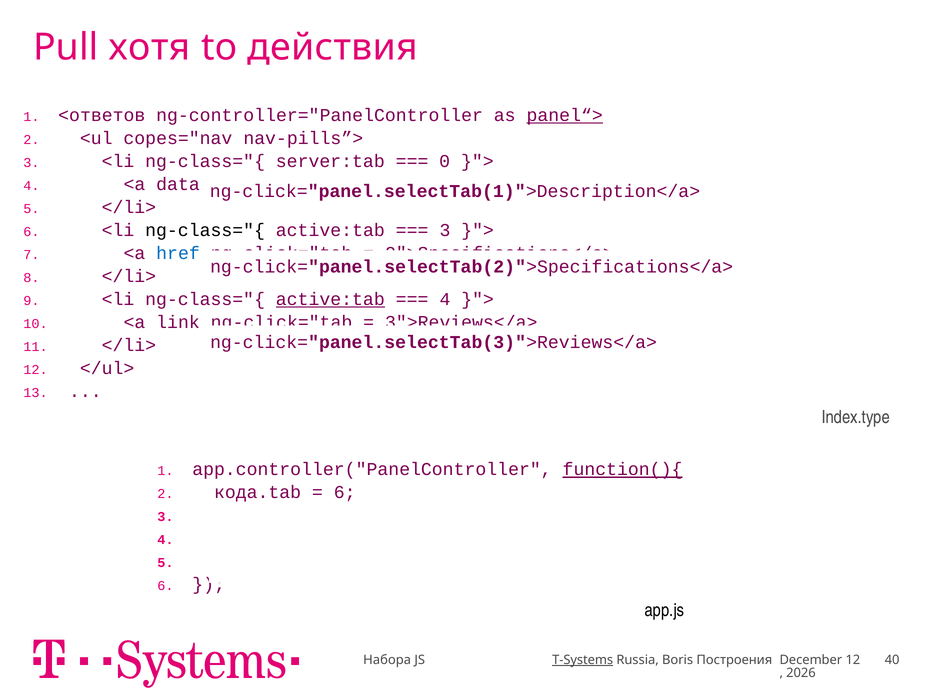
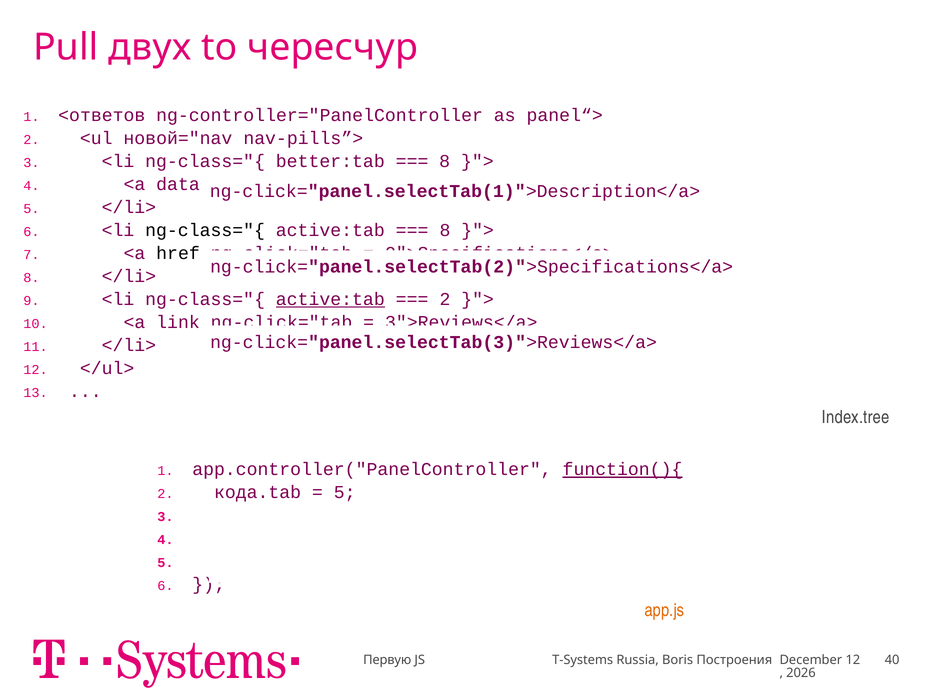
хотя: хотя -> двух
действия: действия -> чересчур
panel“> underline: present -> none
copes="nav: copes="nav -> новой="nav
server:tab: server:tab -> better:tab
0 at (445, 161): 0 -> 8
3 at (445, 230): 3 -> 8
href colour: blue -> black
4 at (445, 299): 4 -> 2
Index.type: Index.type -> Index.tree
6 at (345, 492): 6 -> 5
app.js colour: black -> orange
Набора: Набора -> Первую
T-Systems underline: present -> none
